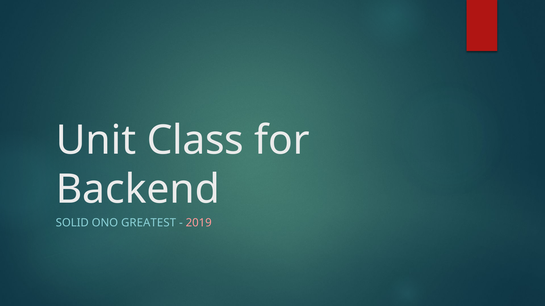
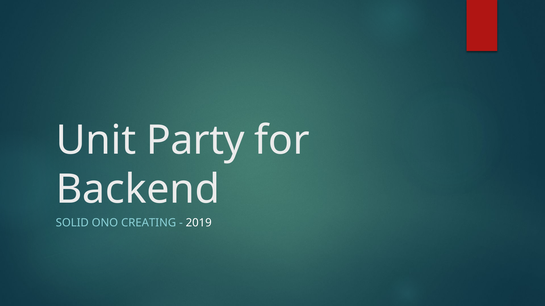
Class: Class -> Party
GREATEST: GREATEST -> CREATING
2019 colour: pink -> white
